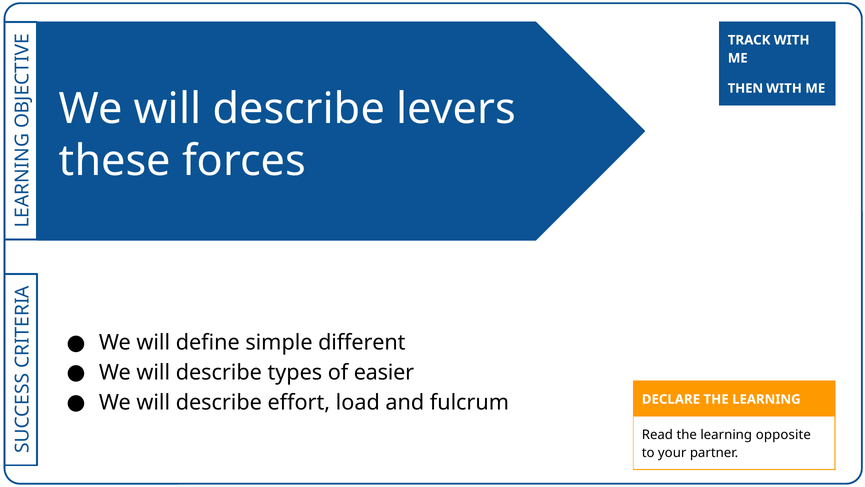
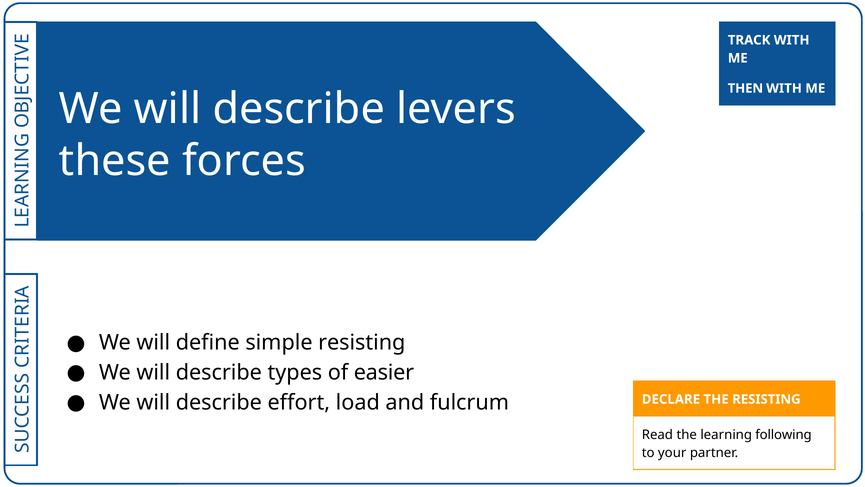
simple different: different -> resisting
DECLARE THE LEARNING: LEARNING -> RESISTING
opposite: opposite -> following
